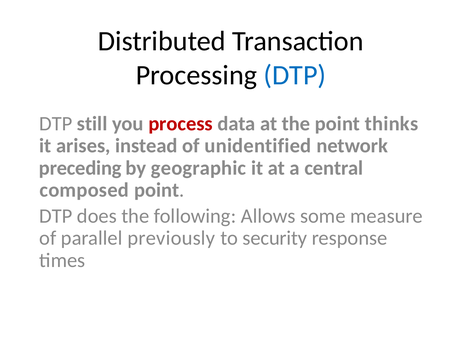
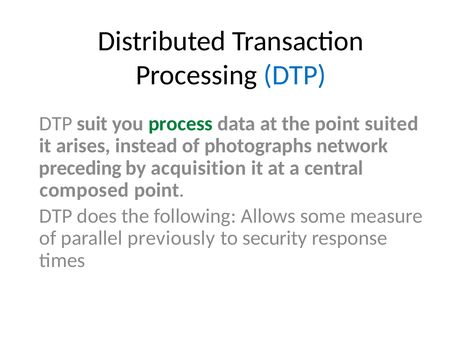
still: still -> suit
process colour: red -> green
thinks: thinks -> suited
unidentified: unidentified -> photographs
geographic: geographic -> acquisition
